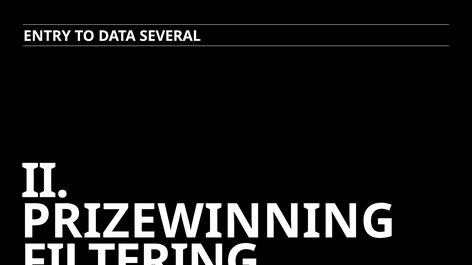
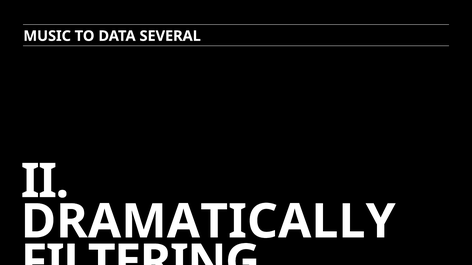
ENTRY: ENTRY -> MUSIC
PRIZEWINNING: PRIZEWINNING -> DRAMATICALLY
